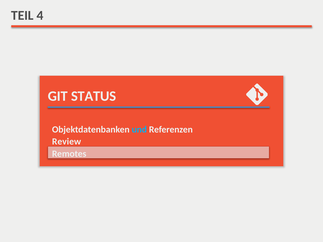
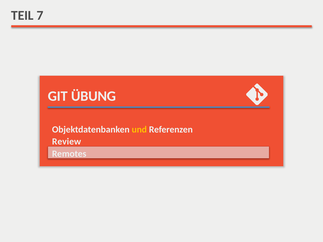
4: 4 -> 7
STATUS: STATUS -> ÜBUNG
und colour: light blue -> yellow
